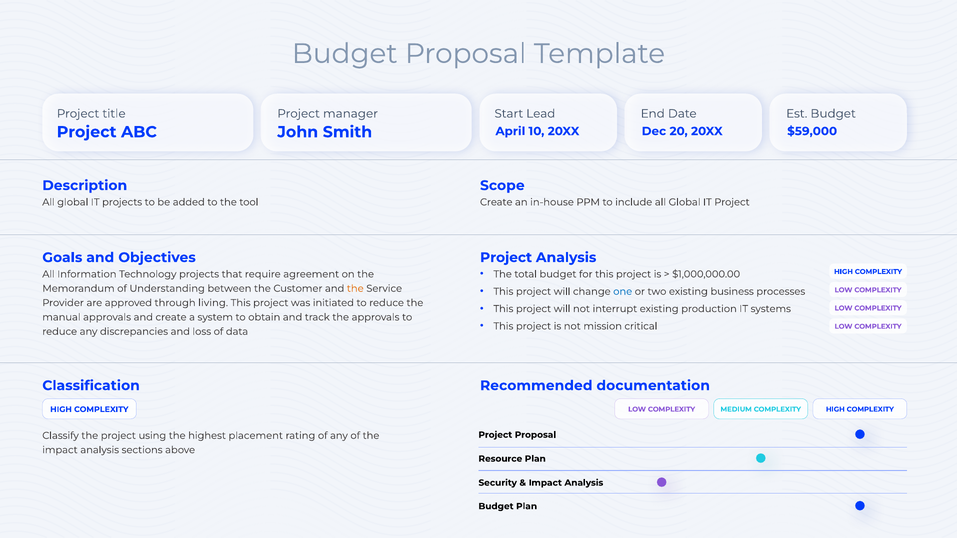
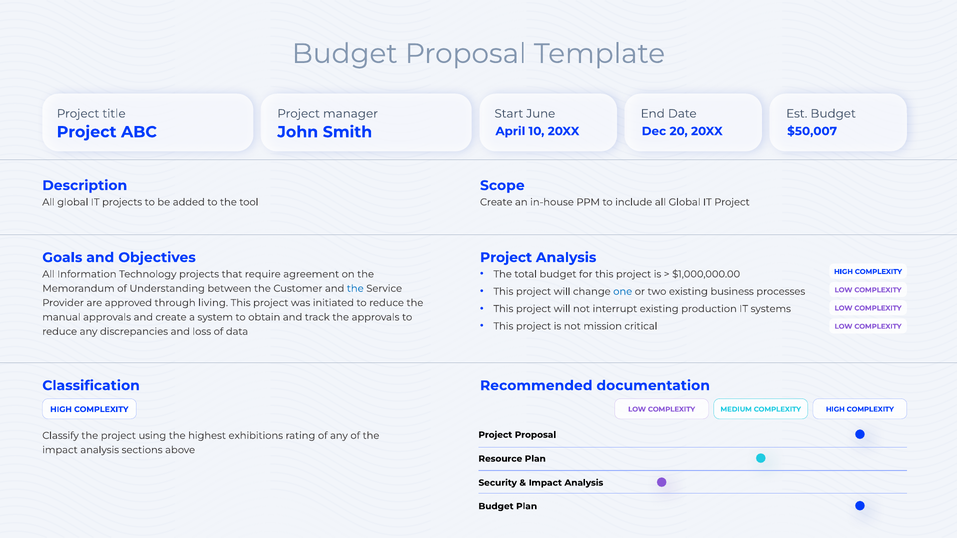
Lead: Lead -> June
$59,000: $59,000 -> $50,007
the at (355, 289) colour: orange -> blue
placement: placement -> exhibitions
